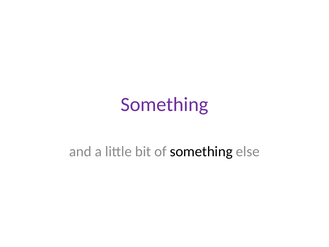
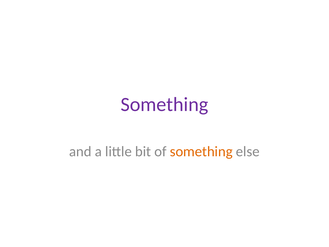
something at (201, 151) colour: black -> orange
